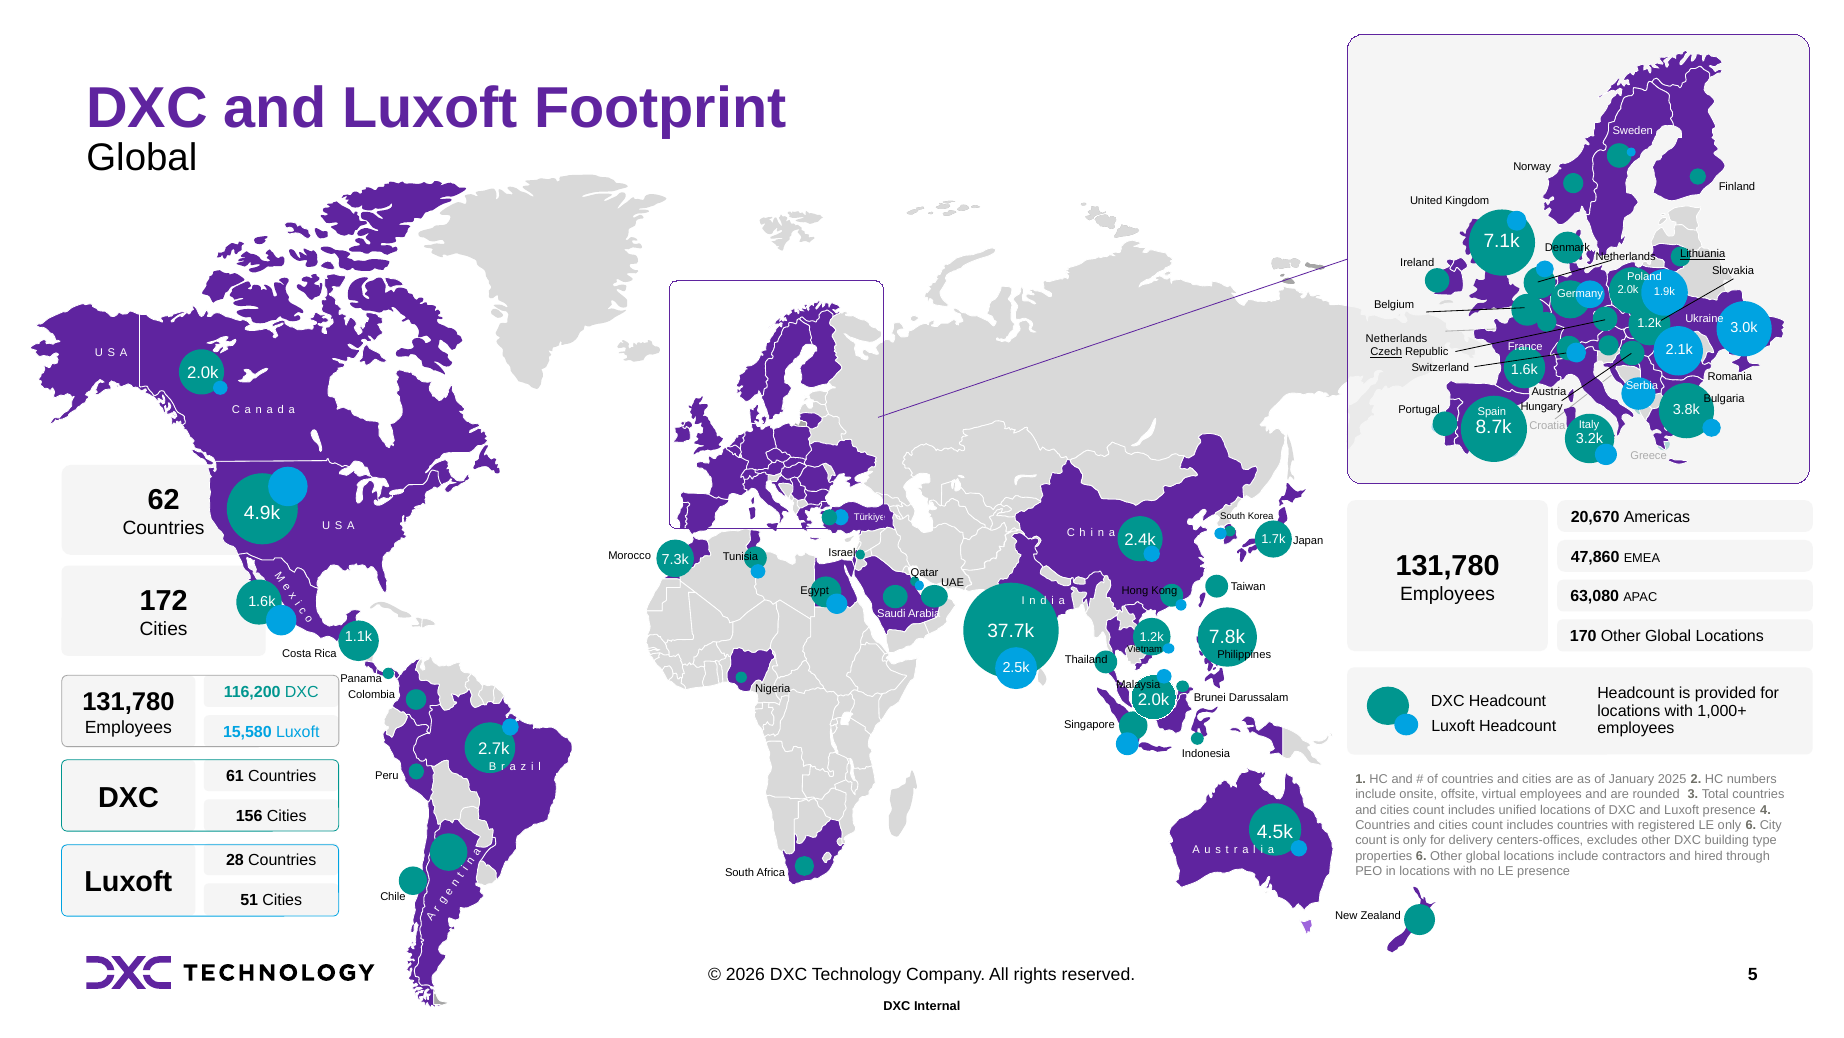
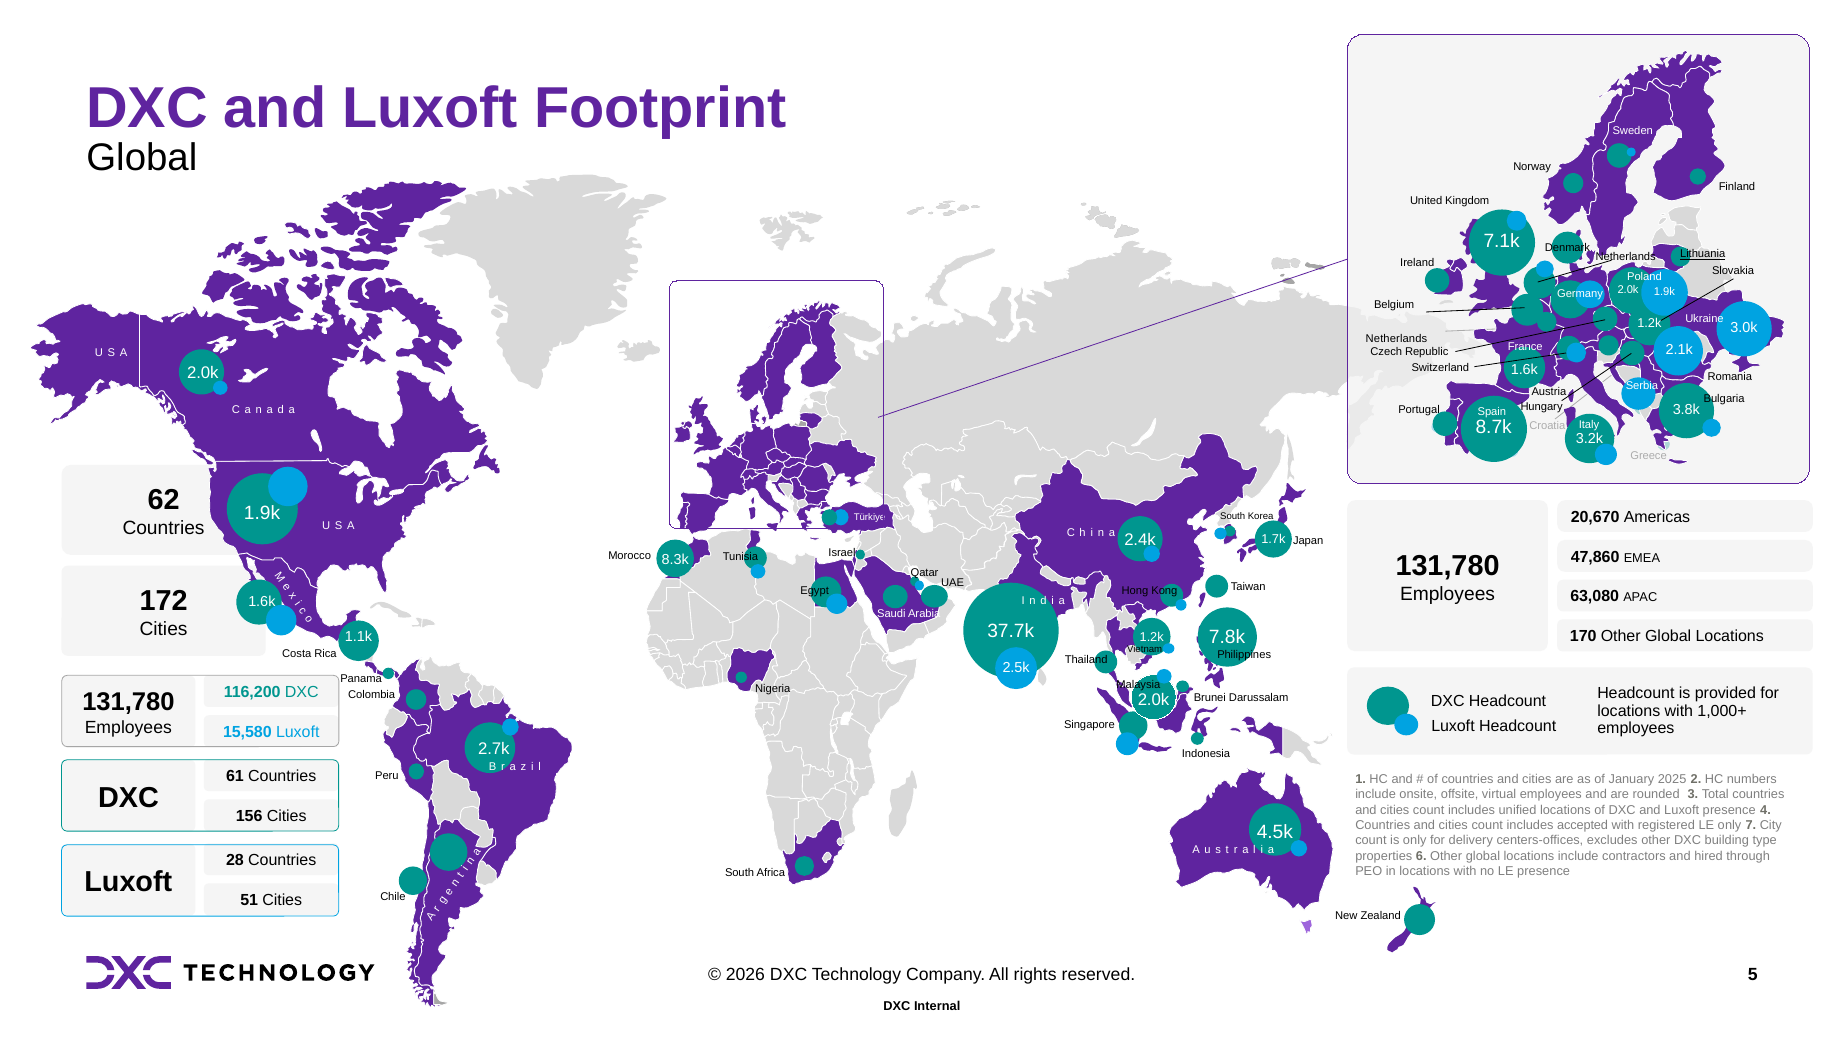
Czech underline: present -> none
4.9k at (262, 513): 4.9k -> 1.9k
7.3k: 7.3k -> 8.3k
includes countries: countries -> accepted
only 6: 6 -> 7
